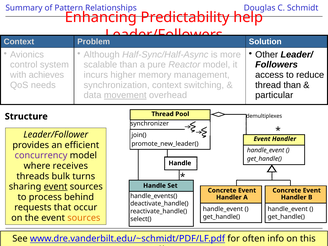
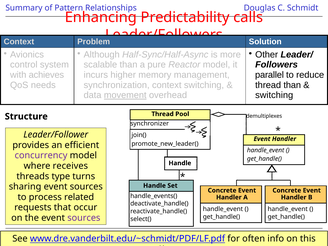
help: help -> calls
access: access -> parallel
particular at (274, 95): particular -> switching
bulk: bulk -> type
event at (56, 187) underline: present -> none
behind: behind -> related
sources at (84, 218) colour: orange -> purple
